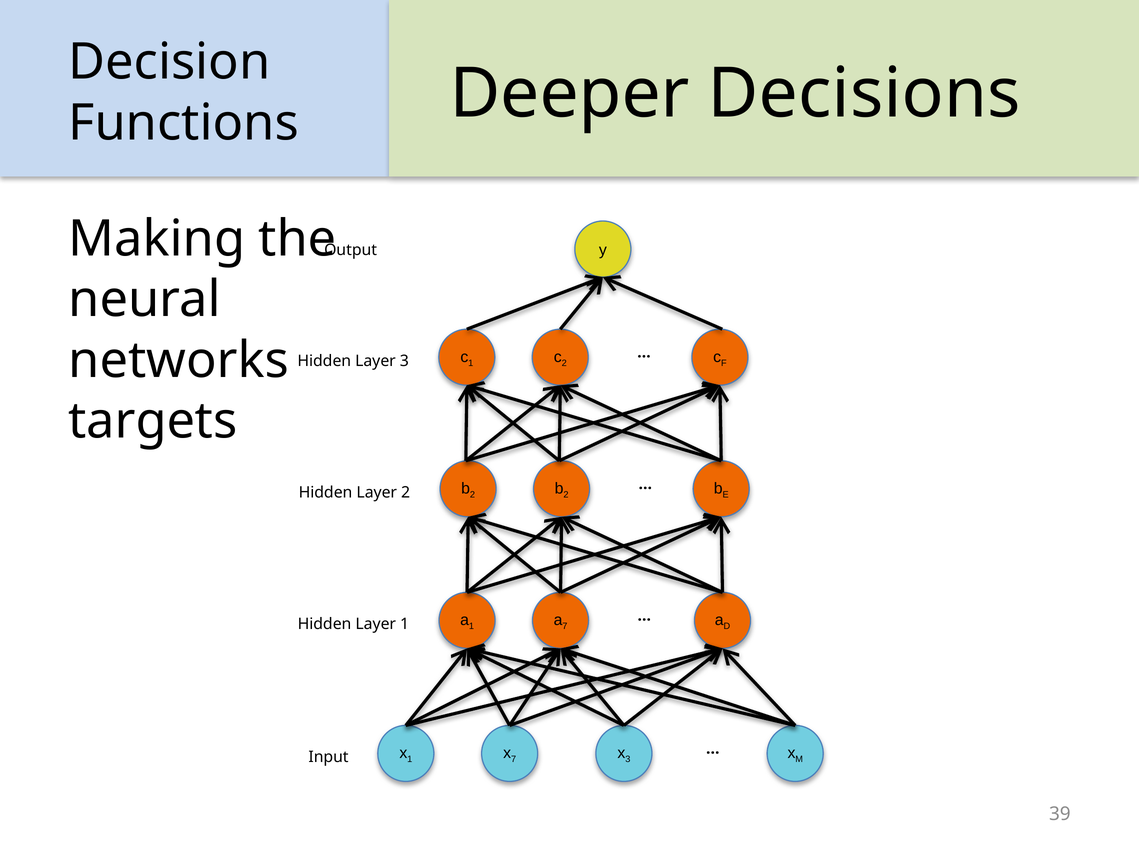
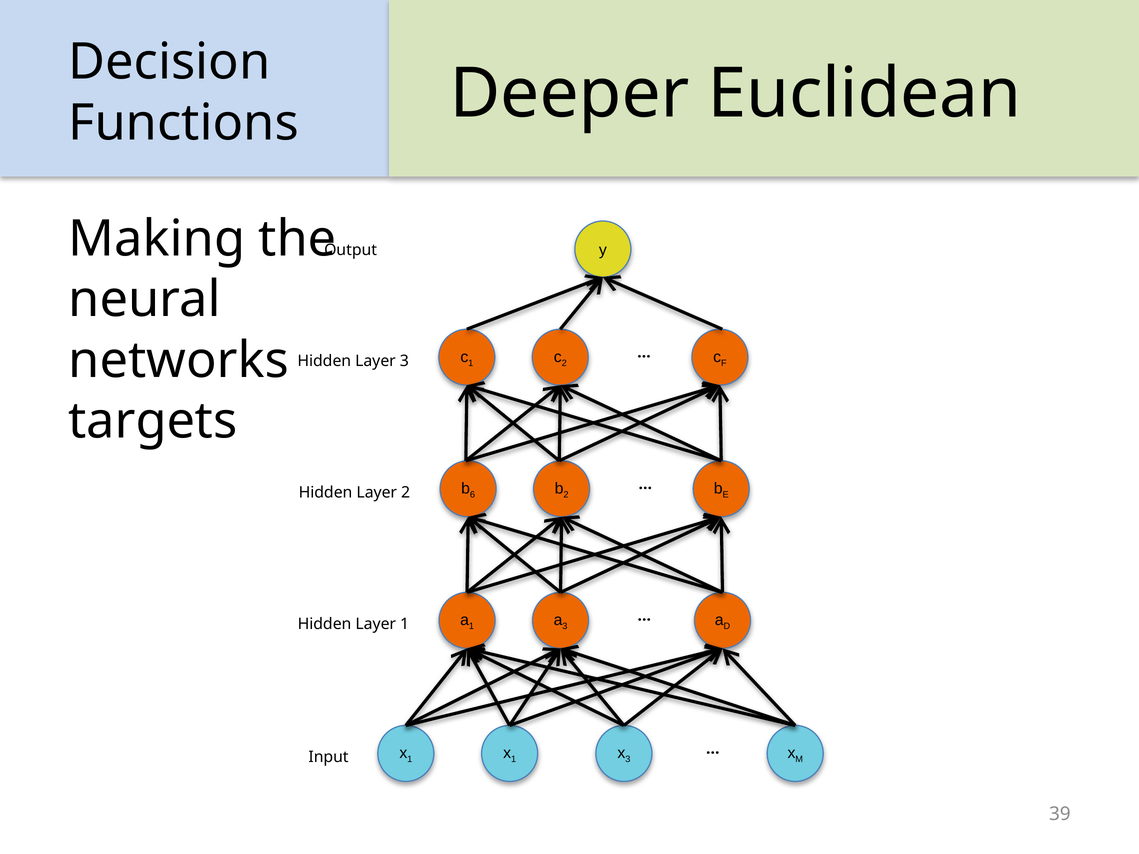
Decisions: Decisions -> Euclidean
2 at (473, 495): 2 -> 6
7 at (565, 626): 7 -> 3
7 at (514, 760): 7 -> 1
